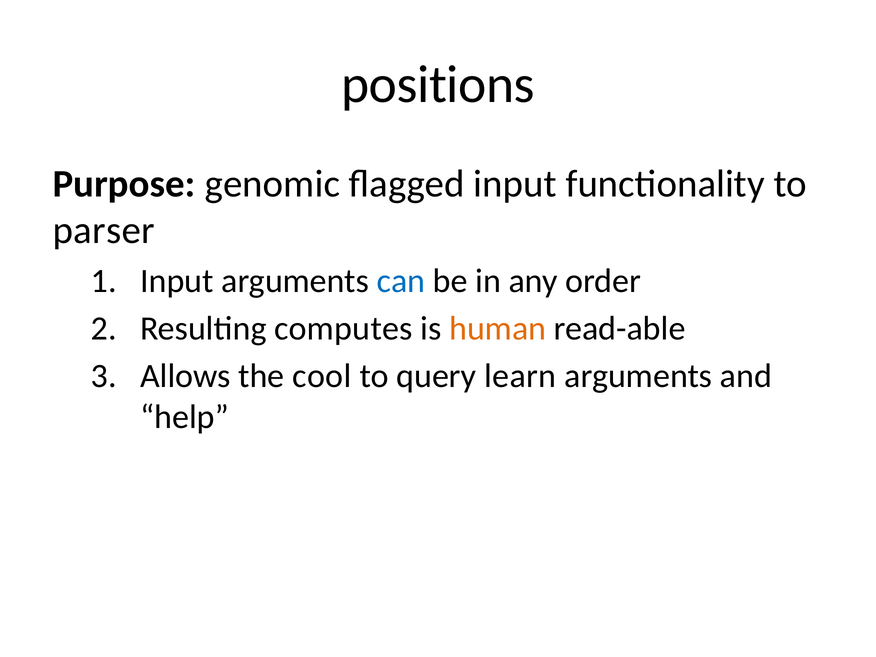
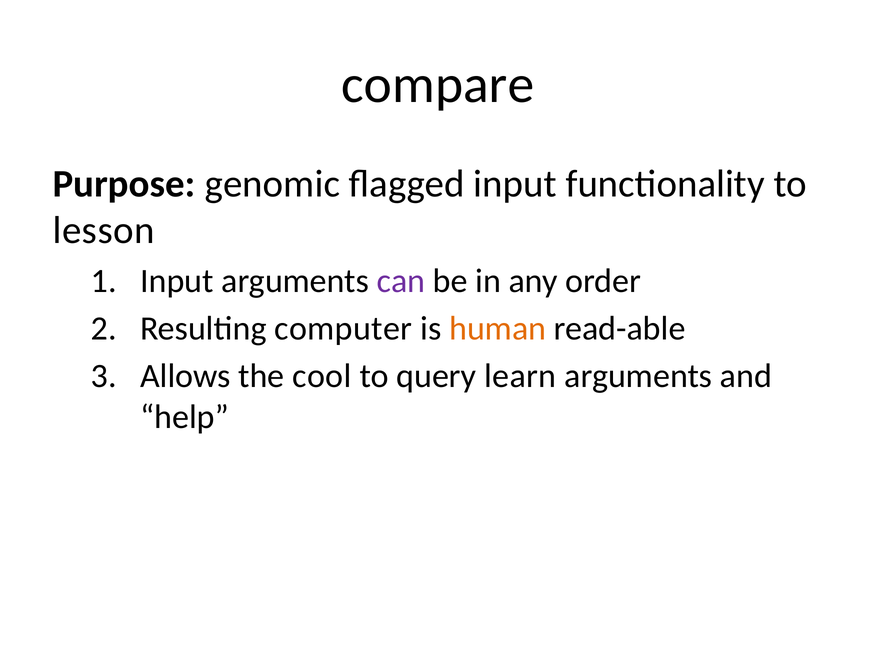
positions: positions -> compare
parser: parser -> lesson
can colour: blue -> purple
computes: computes -> computer
